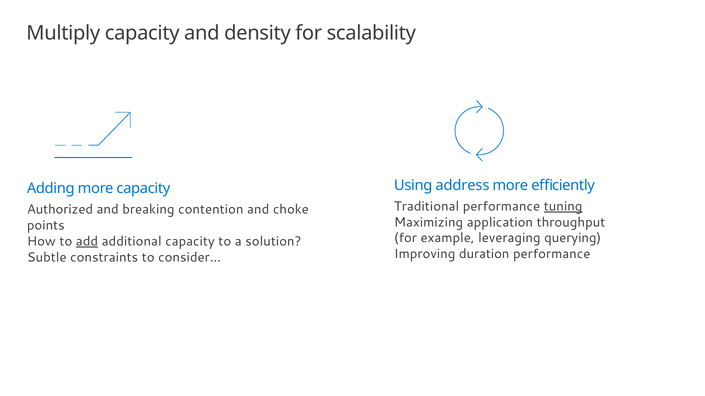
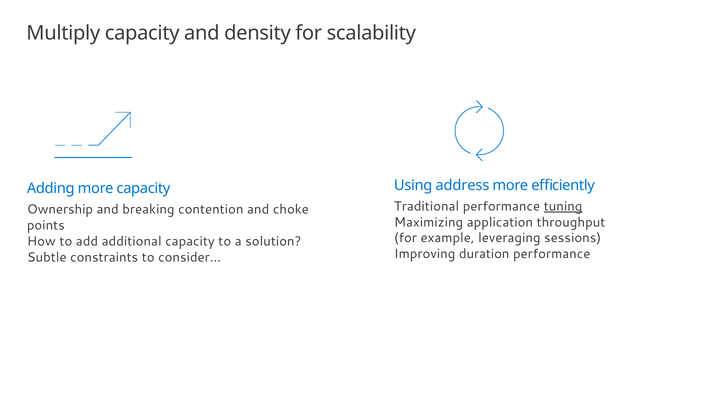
Authorized: Authorized -> Ownership
querying: querying -> sessions
add underline: present -> none
